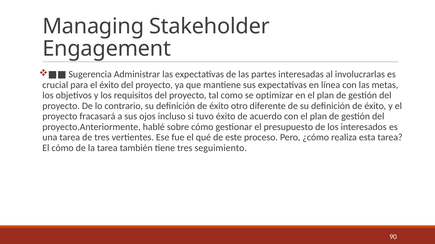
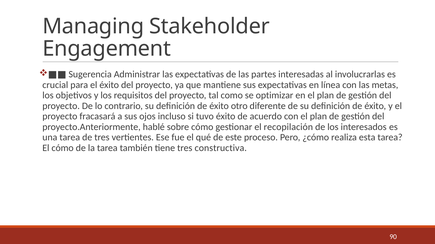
presupuesto: presupuesto -> recopilación
seguimiento: seguimiento -> constructiva
